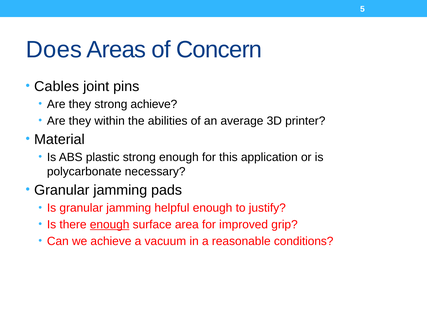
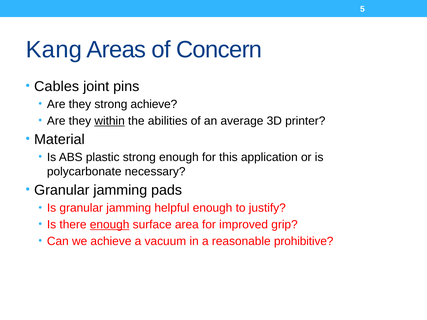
Does: Does -> Kang
within underline: none -> present
conditions: conditions -> prohibitive
